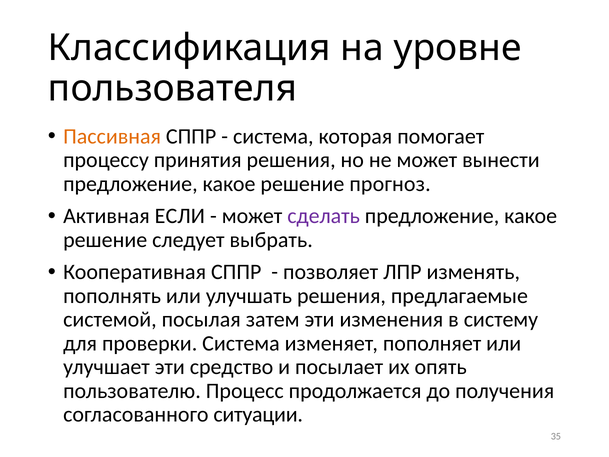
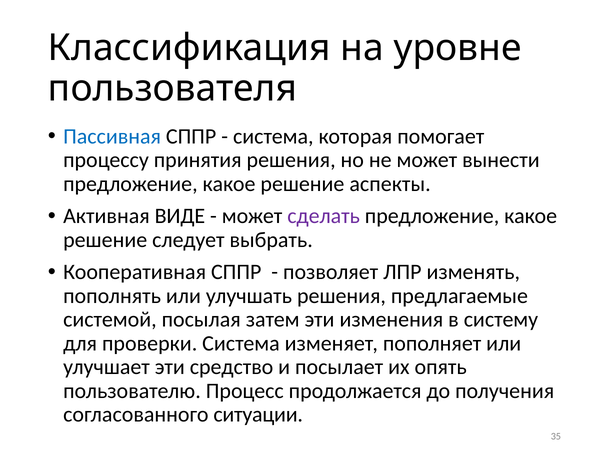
Пассивная colour: orange -> blue
прогноз: прогноз -> аспекты
ЕСЛИ: ЕСЛИ -> ВИДЕ
